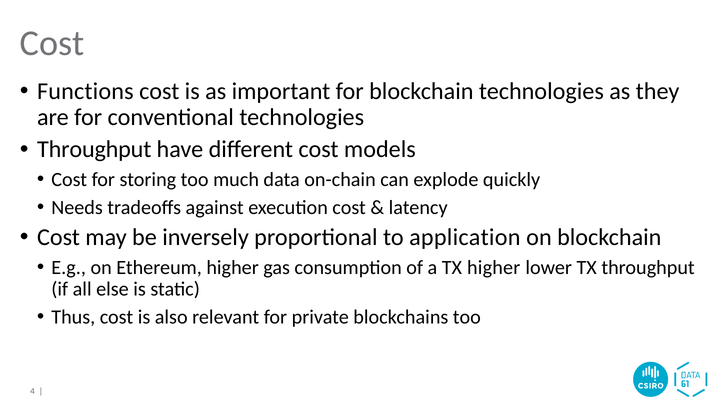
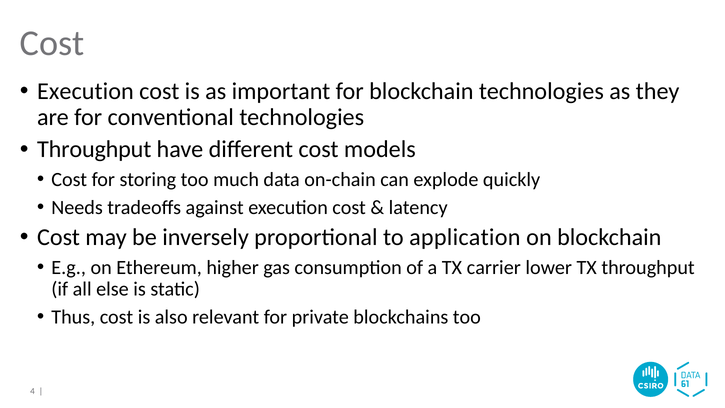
Functions at (85, 91): Functions -> Execution
TX higher: higher -> carrier
